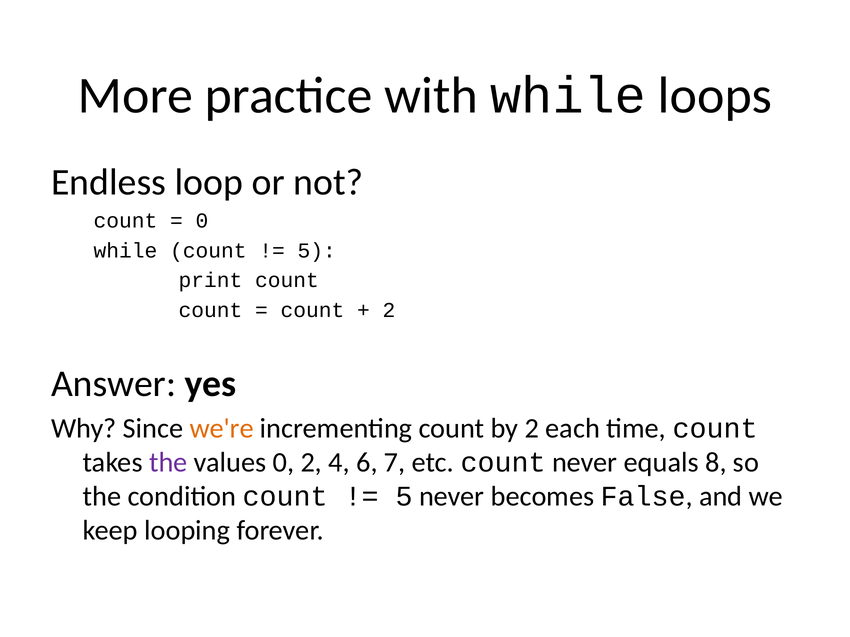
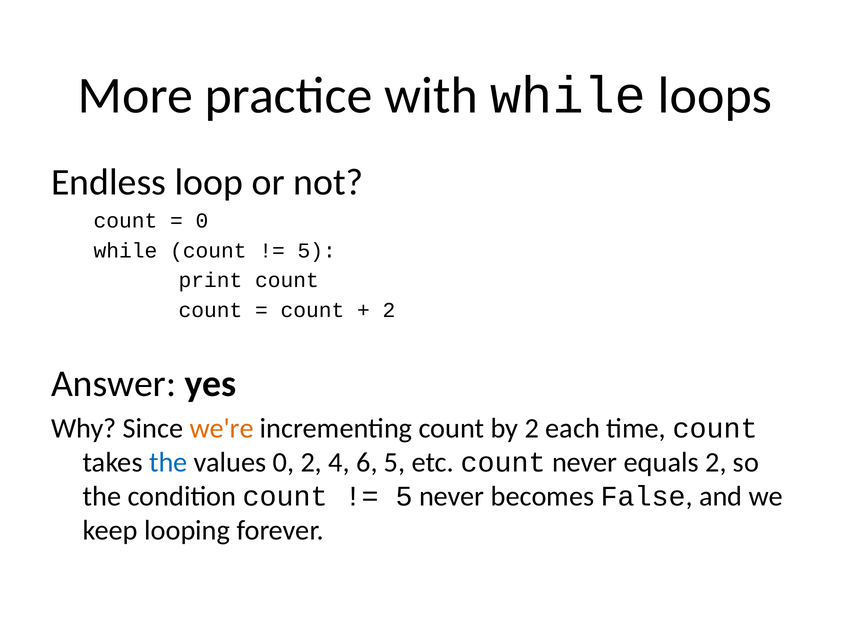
the at (168, 463) colour: purple -> blue
6 7: 7 -> 5
equals 8: 8 -> 2
